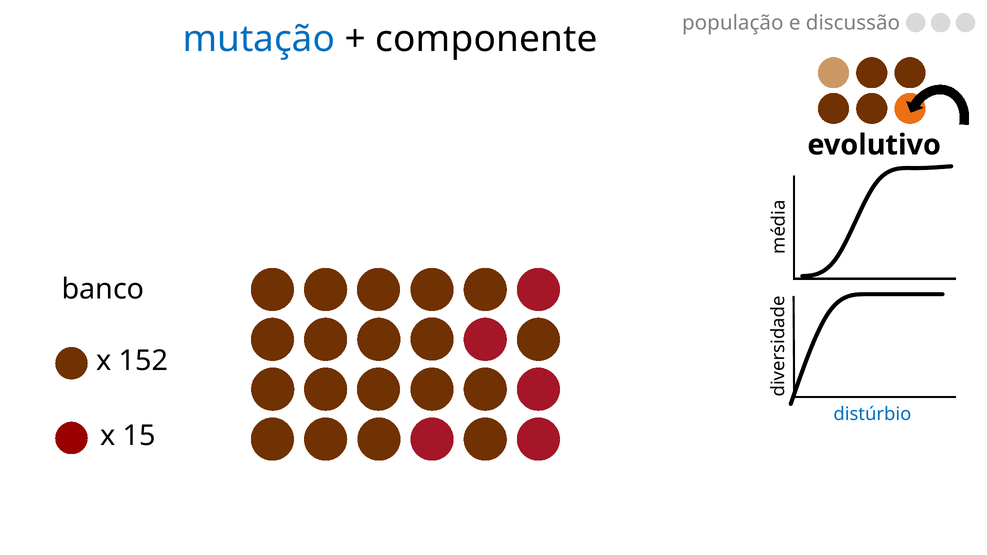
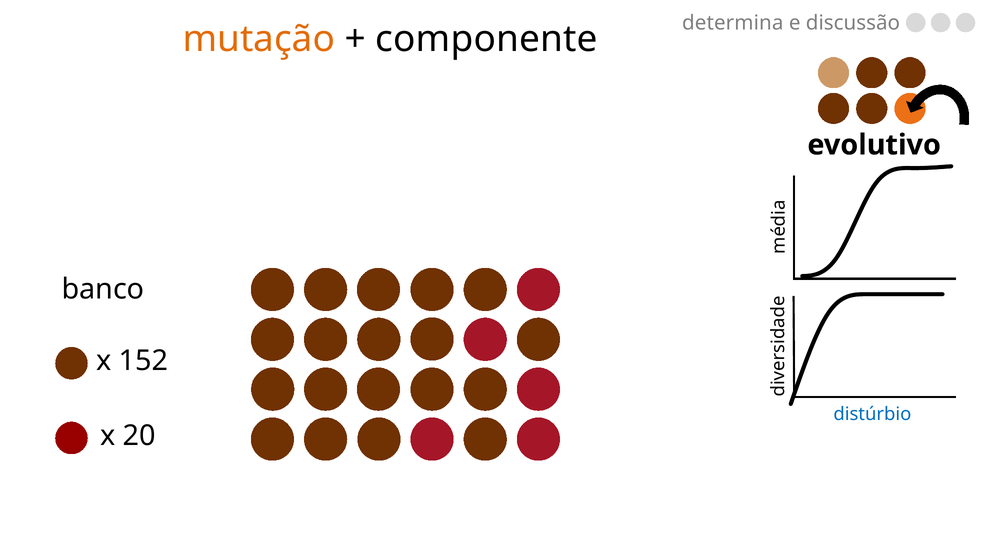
população: população -> determina
mutação colour: blue -> orange
15: 15 -> 20
